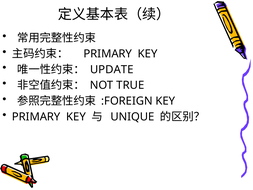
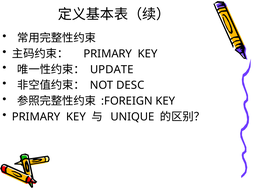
TRUE: TRUE -> DESC
